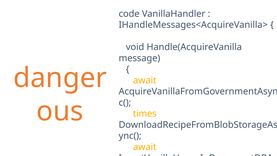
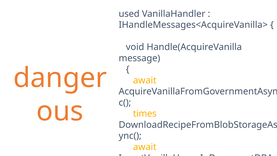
code: code -> used
